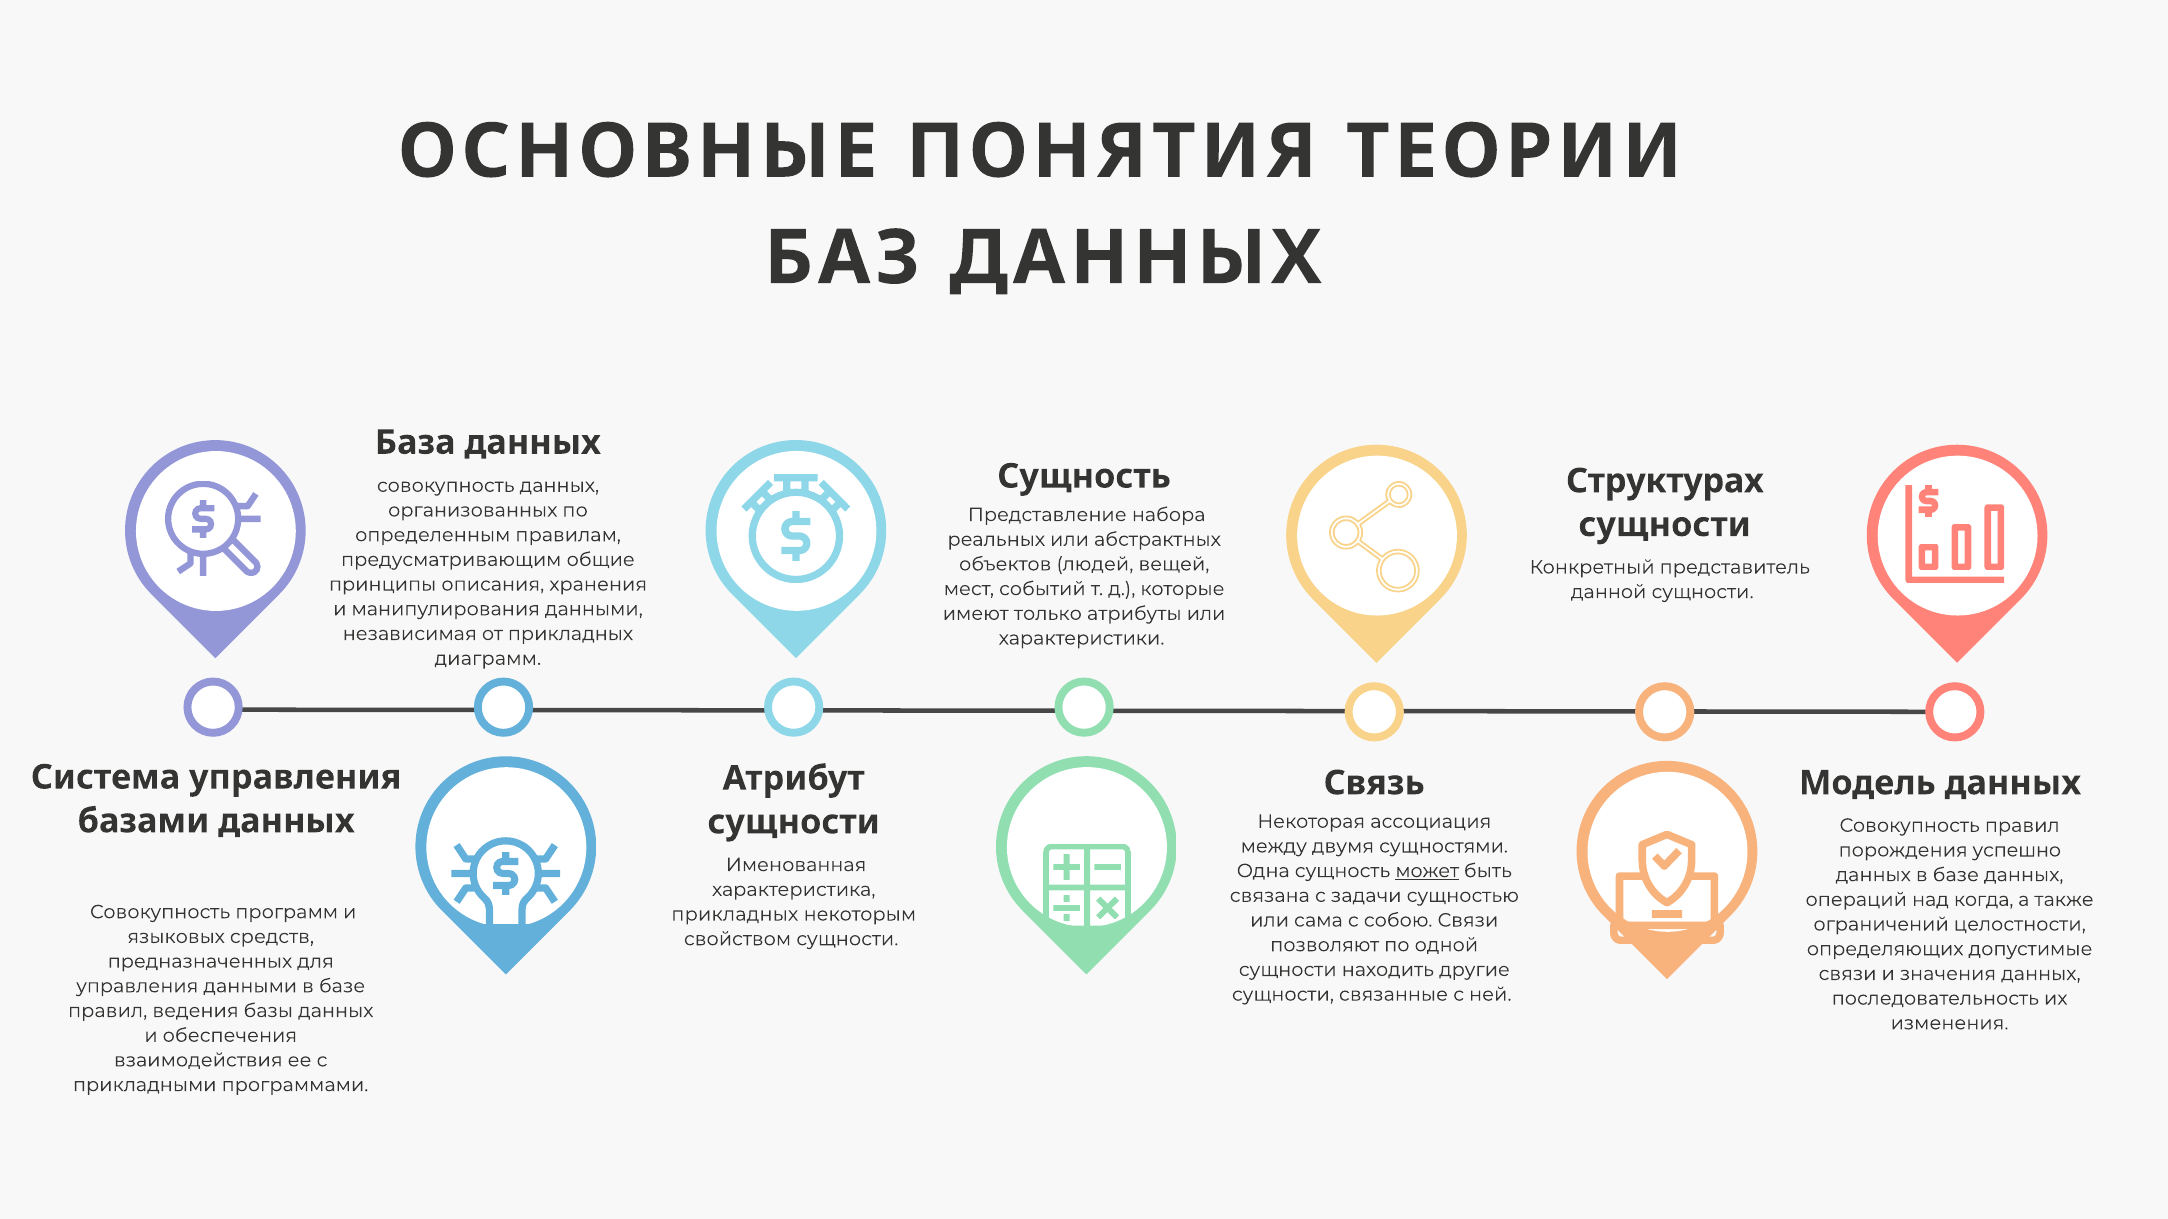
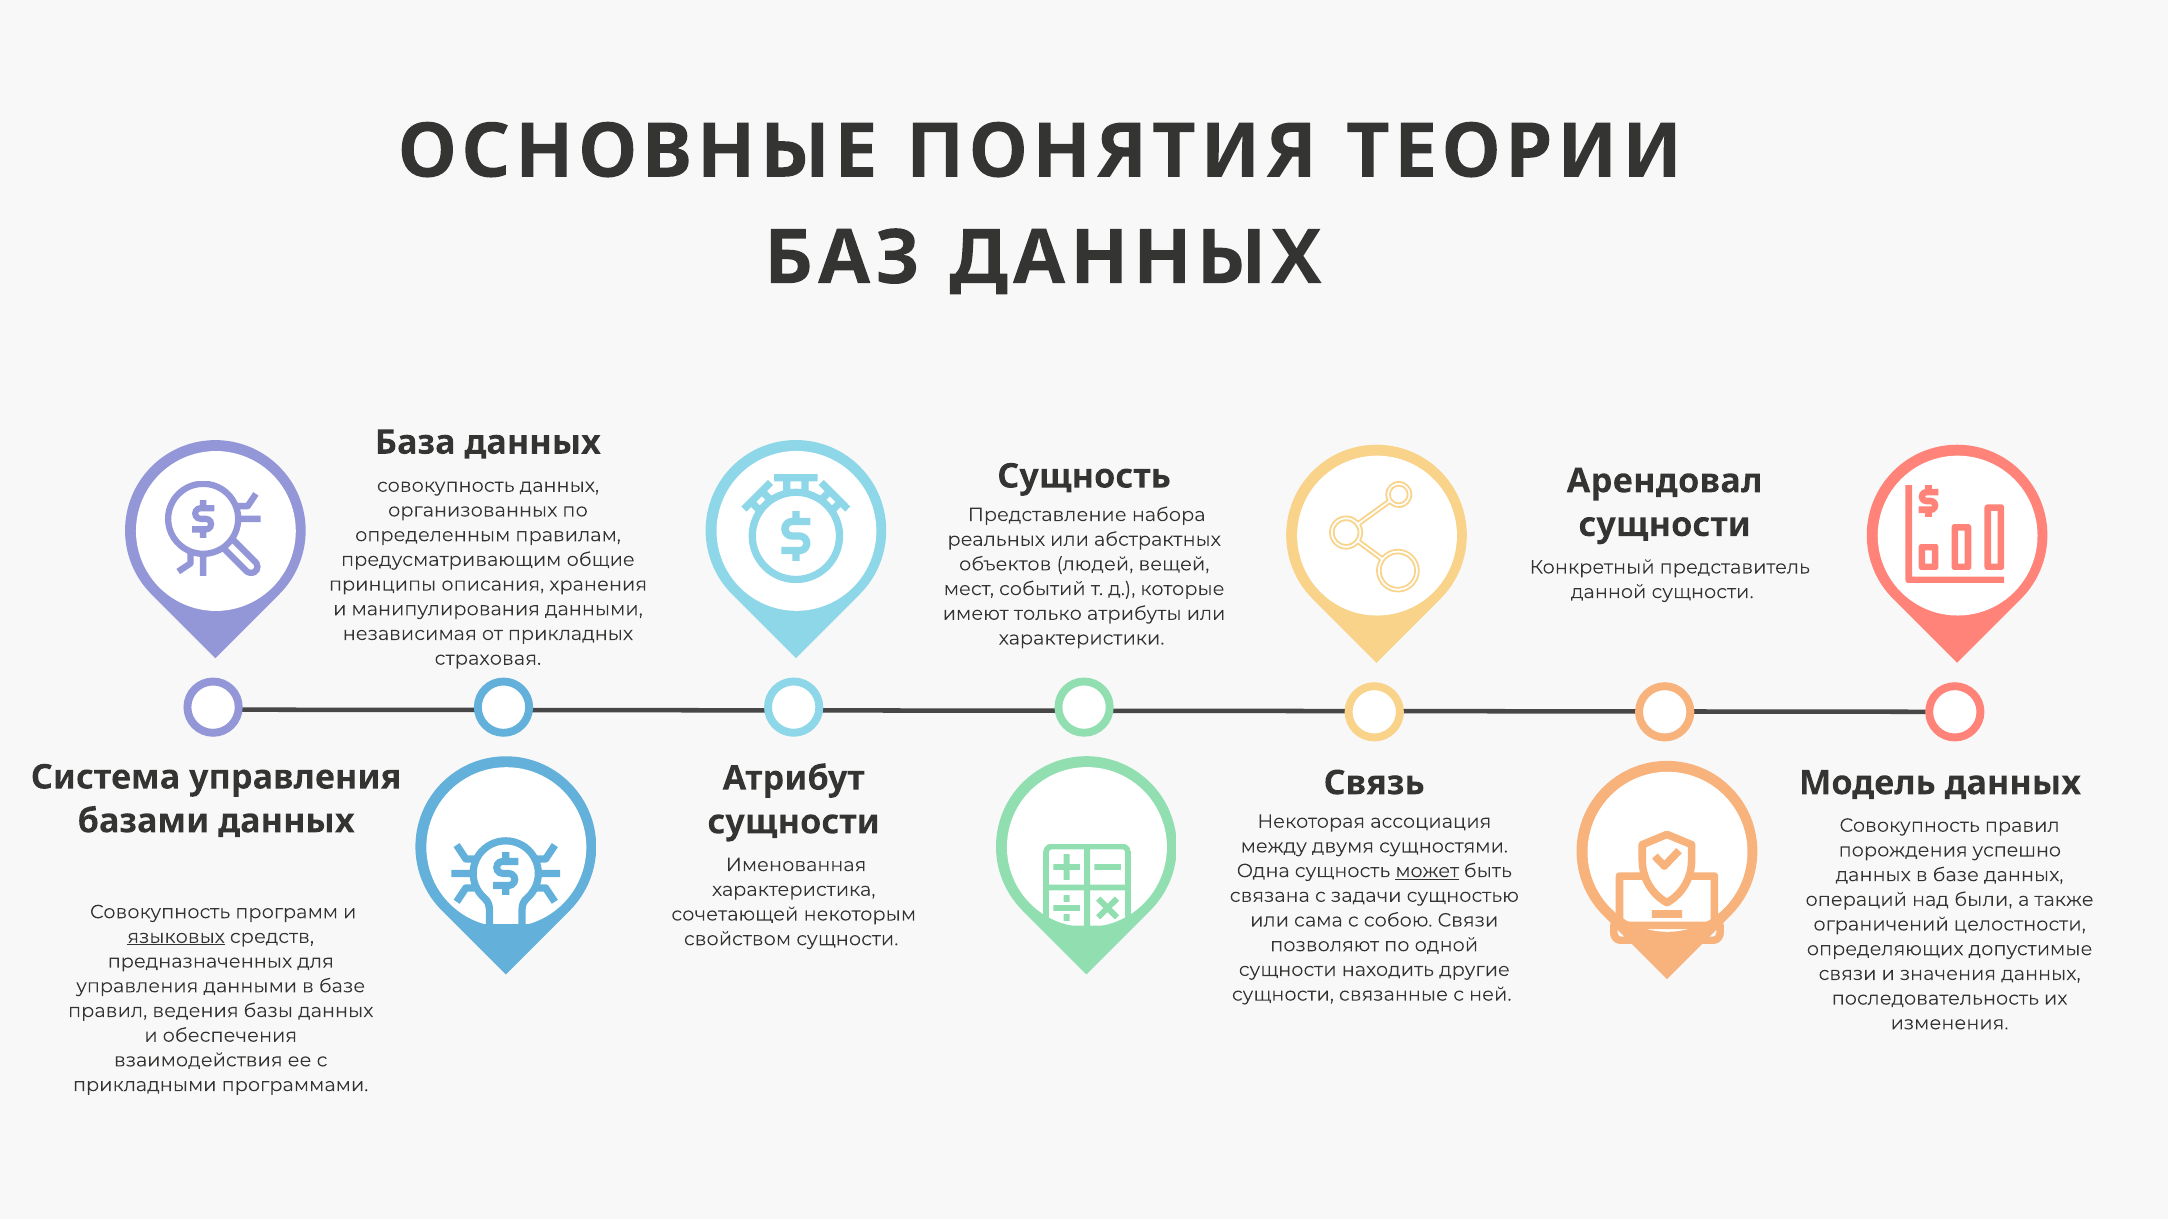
Структурах: Структурах -> Арендовал
диаграмм: диаграмм -> страховая
когда: когда -> были
прикладных at (735, 915): прикладных -> сочетающей
языковых underline: none -> present
